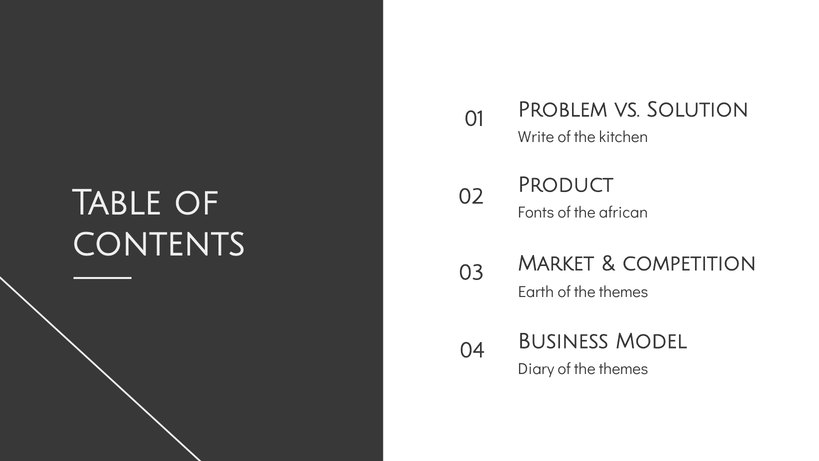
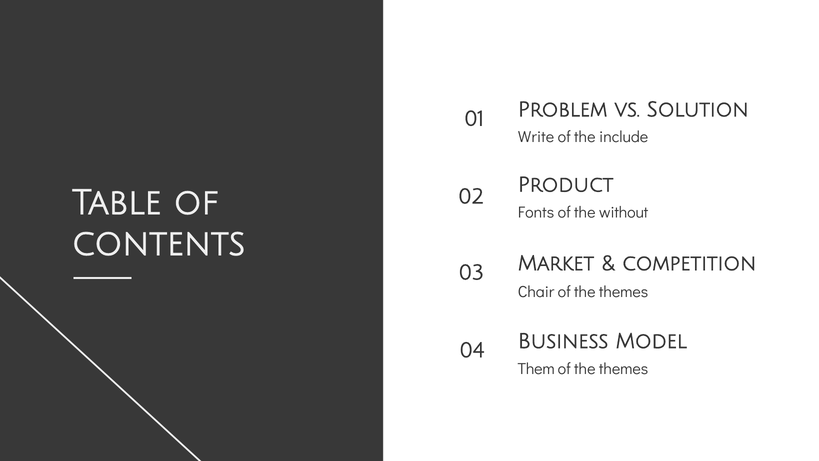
kitchen: kitchen -> include
african: african -> without
Earth: Earth -> Chair
Diary: Diary -> Them
